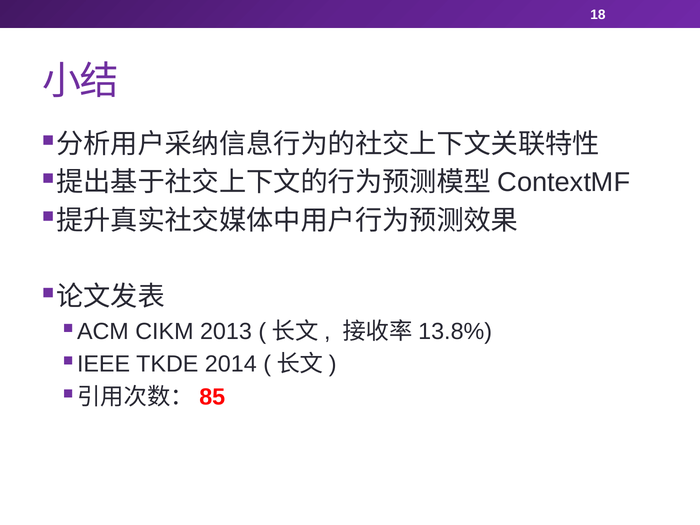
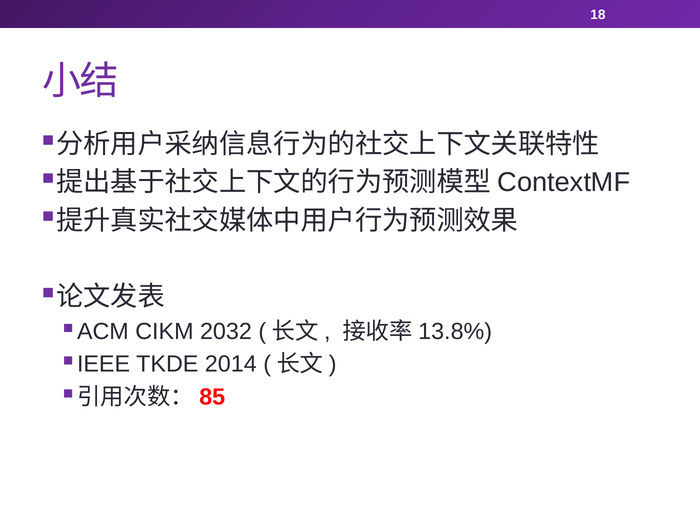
2013: 2013 -> 2032
